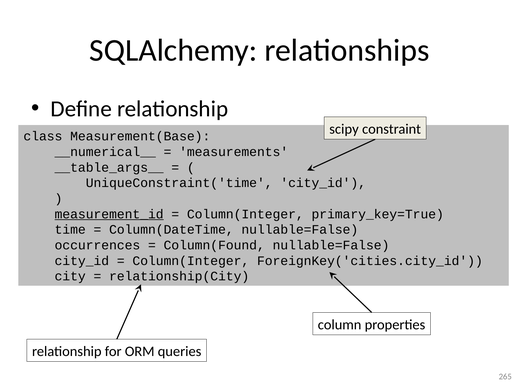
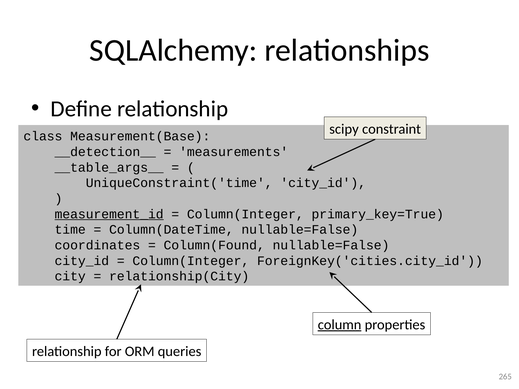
__numerical__: __numerical__ -> __detection__
occurrences: occurrences -> coordinates
column underline: none -> present
